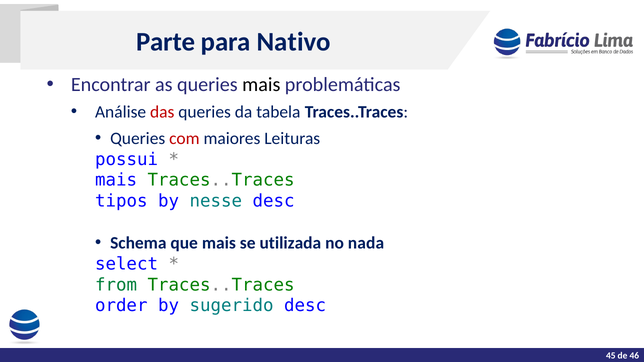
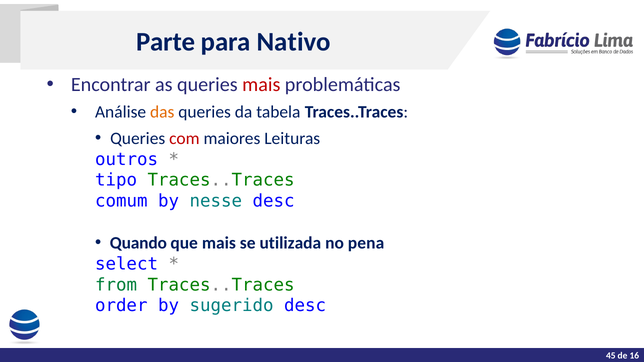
mais at (261, 85) colour: black -> red
das colour: red -> orange
possui: possui -> outros
mais at (116, 180): mais -> tipo
tipos: tipos -> comum
Schema: Schema -> Quando
nada: nada -> pena
46: 46 -> 16
